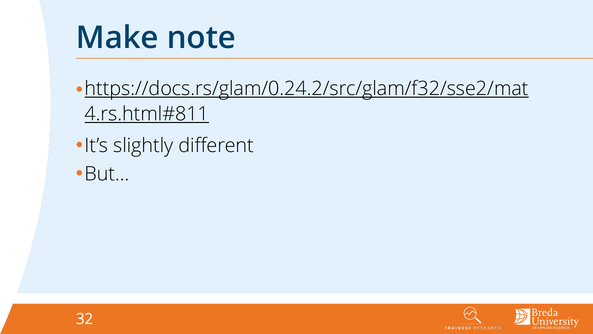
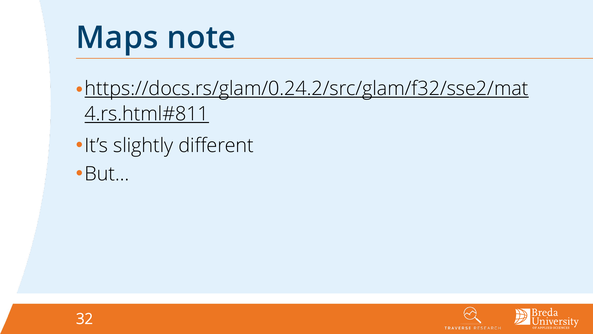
Make: Make -> Maps
